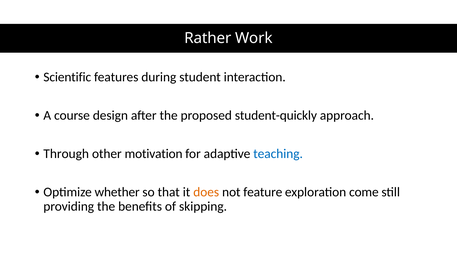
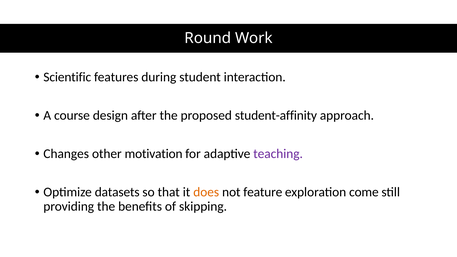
Rather: Rather -> Round
student-quickly: student-quickly -> student-affinity
Through: Through -> Changes
teaching colour: blue -> purple
whether: whether -> datasets
